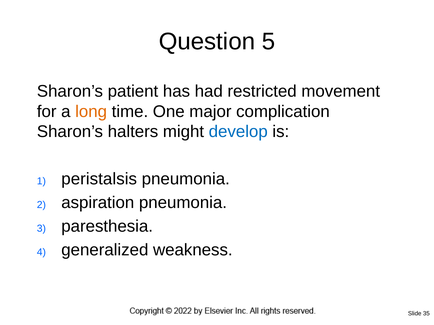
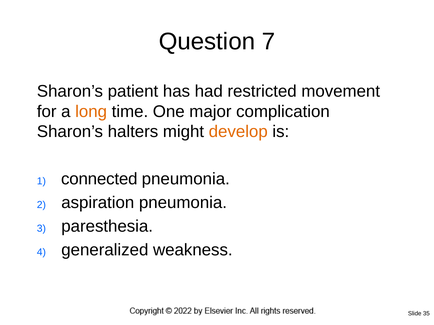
5: 5 -> 7
develop colour: blue -> orange
peristalsis: peristalsis -> connected
